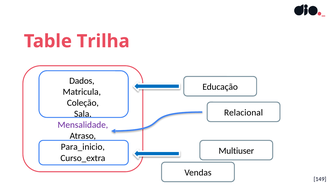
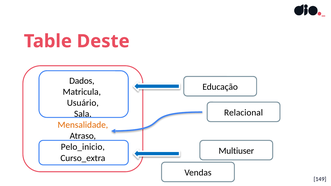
Trilha: Trilha -> Deste
Coleção: Coleção -> Usuário
Mensalidade colour: purple -> orange
Para_inicio: Para_inicio -> Pelo_inicio
